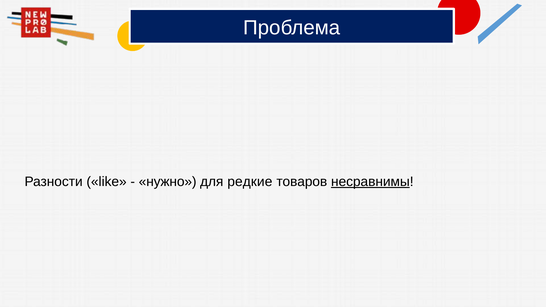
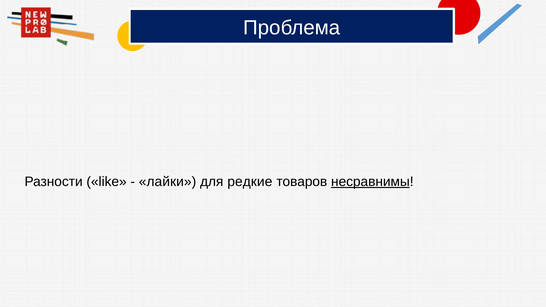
нужно: нужно -> лайки
